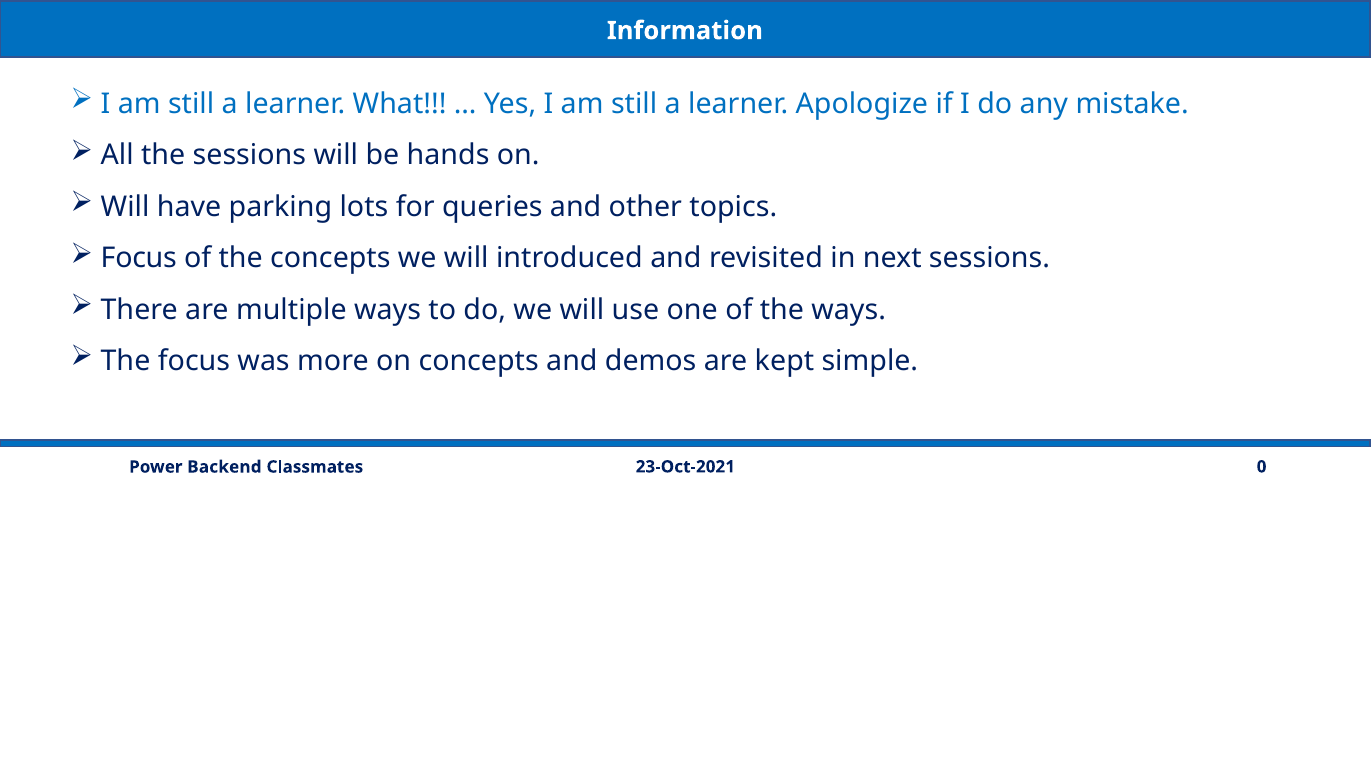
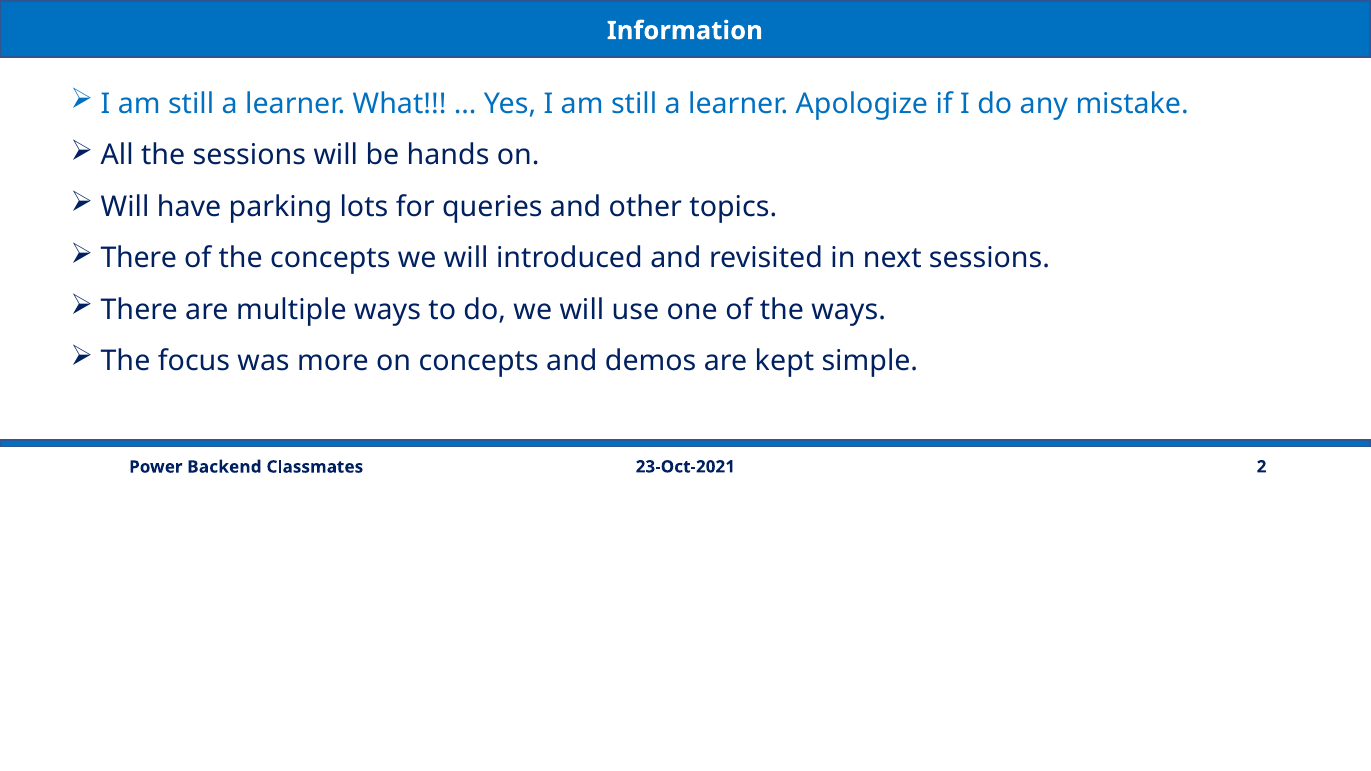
Focus at (139, 258): Focus -> There
0: 0 -> 2
